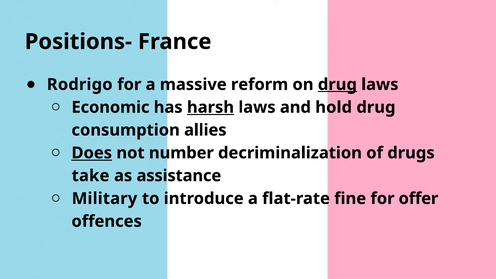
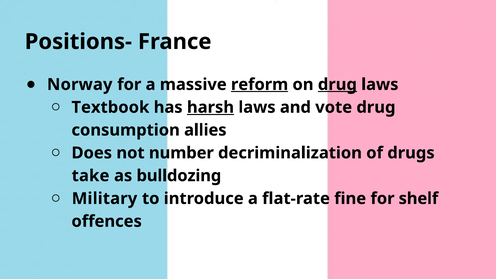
Rodrigo: Rodrigo -> Norway
reform underline: none -> present
Economic: Economic -> Textbook
hold: hold -> vote
Does underline: present -> none
assistance: assistance -> bulldozing
offer: offer -> shelf
